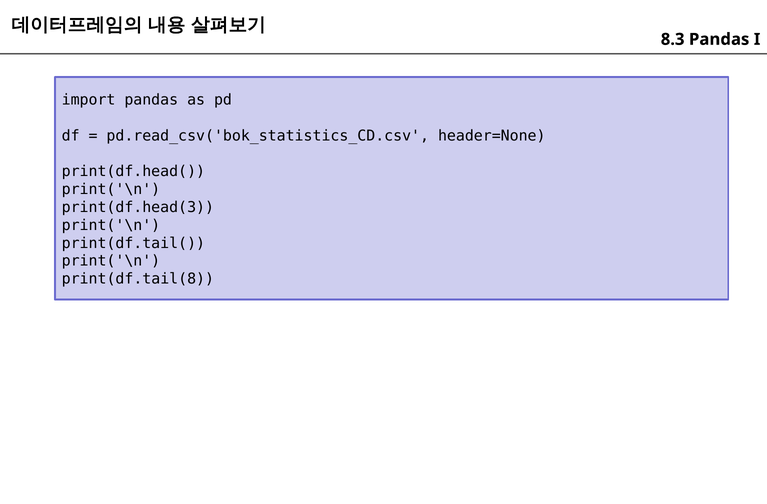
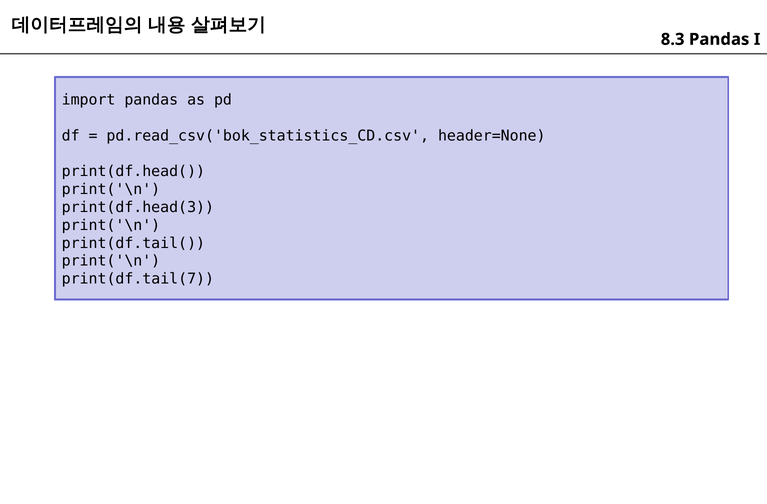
print(df.tail(8: print(df.tail(8 -> print(df.tail(7
